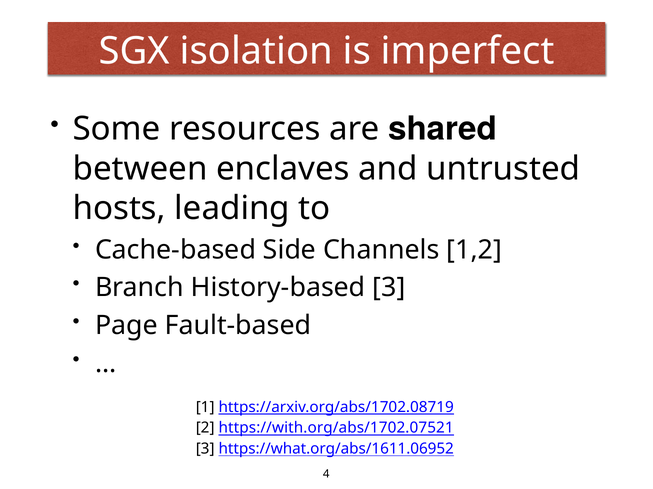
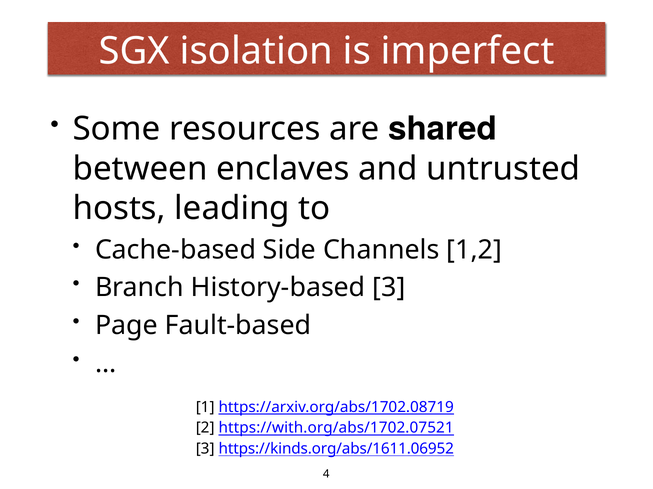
https://what.org/abs/1611.06952: https://what.org/abs/1611.06952 -> https://kinds.org/abs/1611.06952
